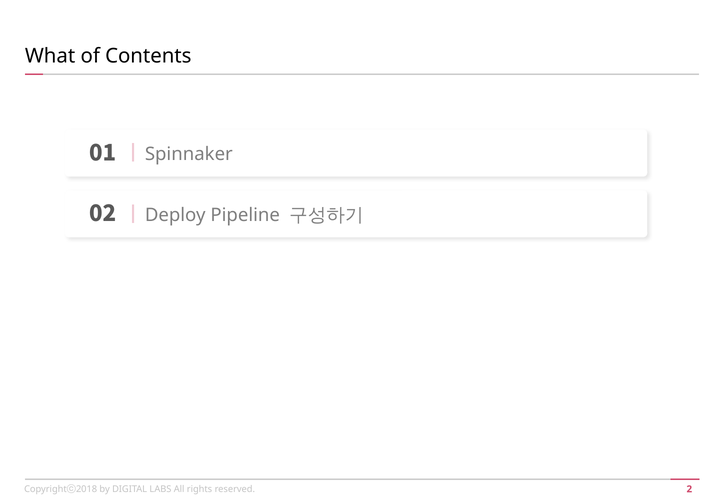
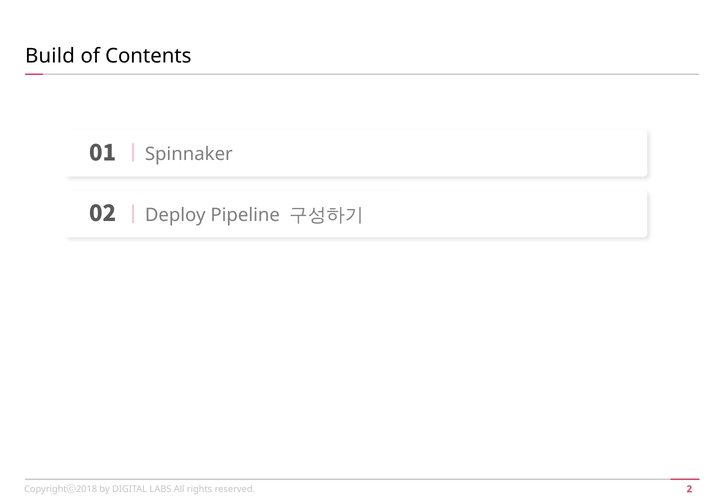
What: What -> Build
